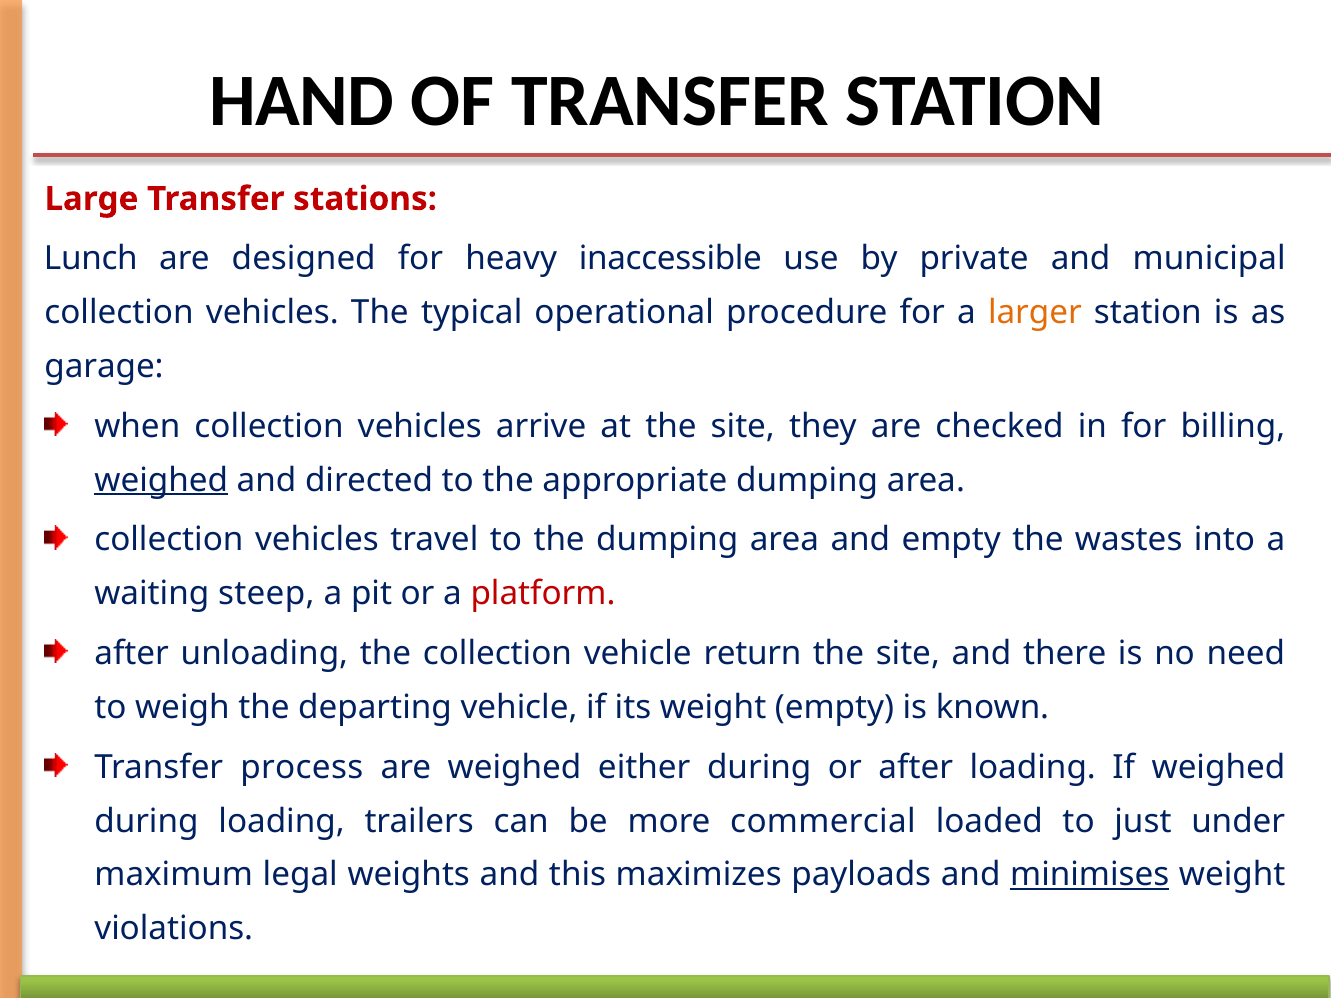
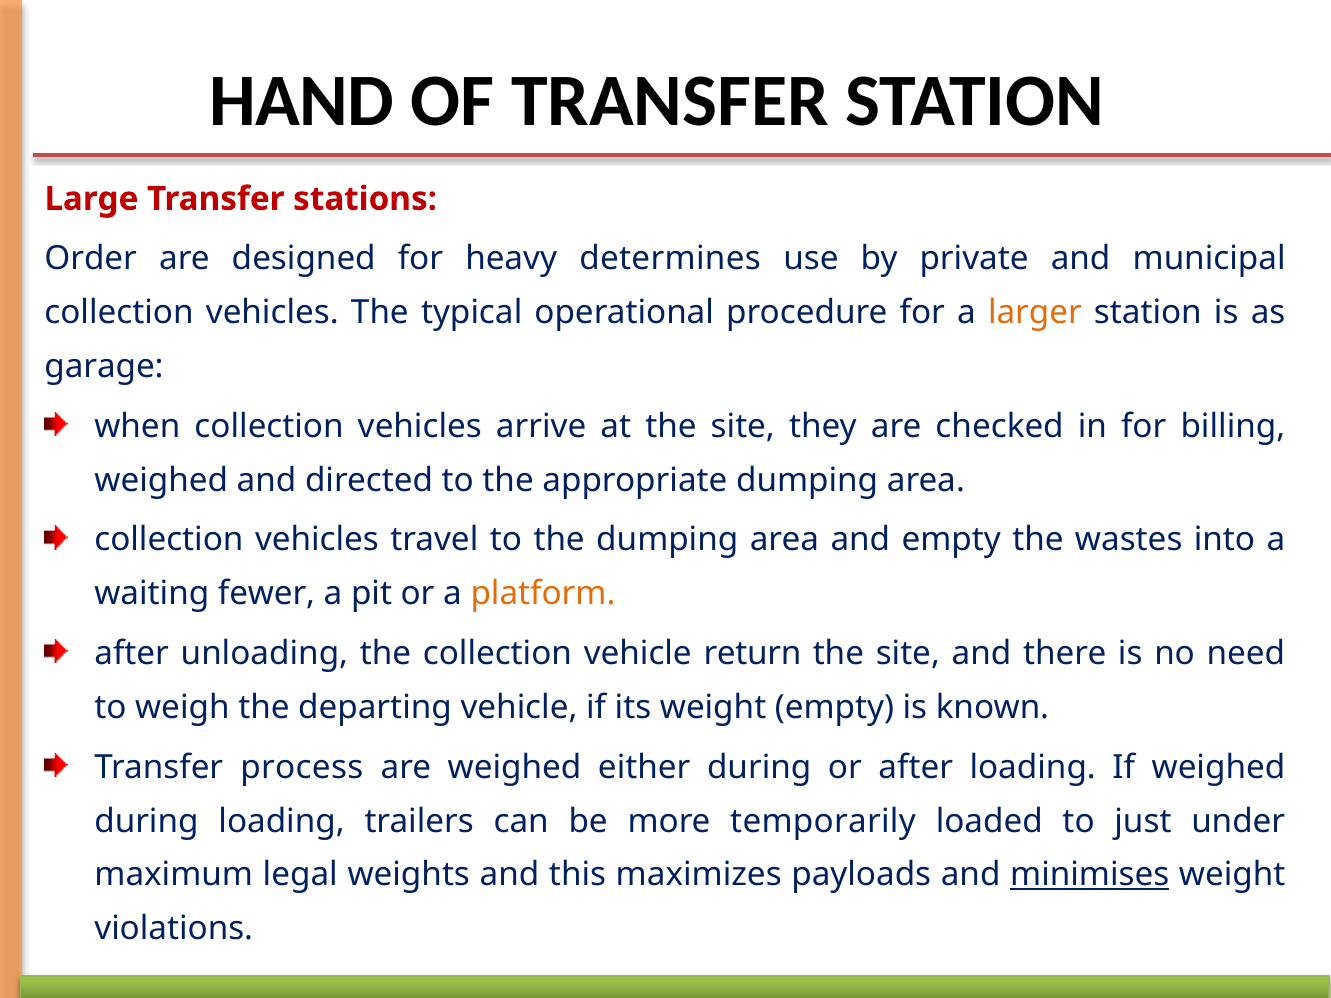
Lunch: Lunch -> Order
inaccessible: inaccessible -> determines
weighed at (161, 480) underline: present -> none
steep: steep -> fewer
platform colour: red -> orange
commercial: commercial -> temporarily
